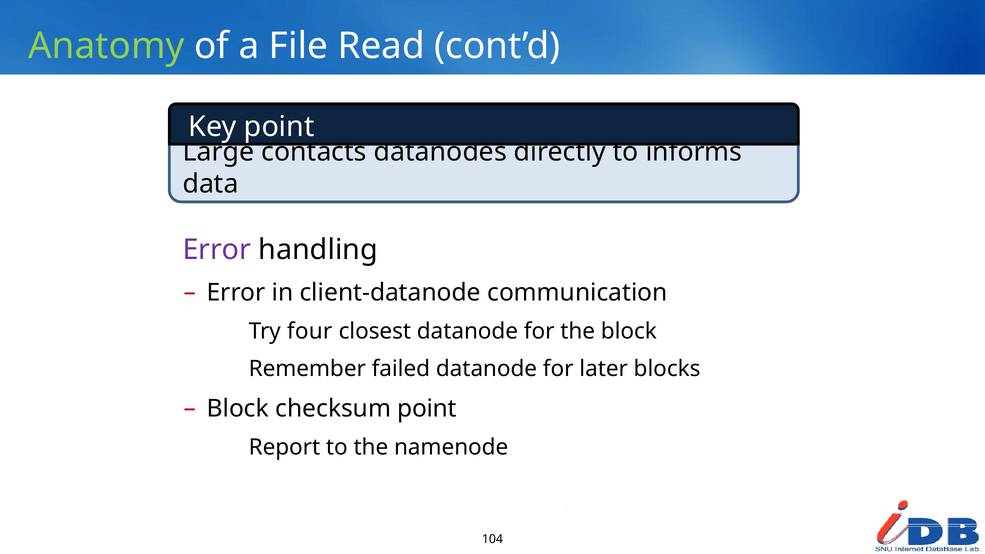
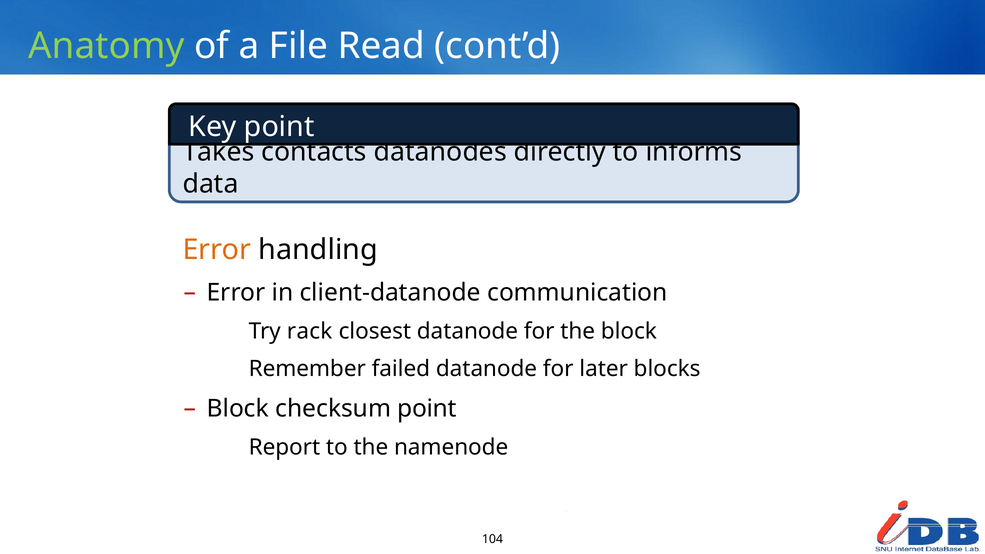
Large: Large -> Takes
Error at (217, 250) colour: purple -> orange
four: four -> rack
